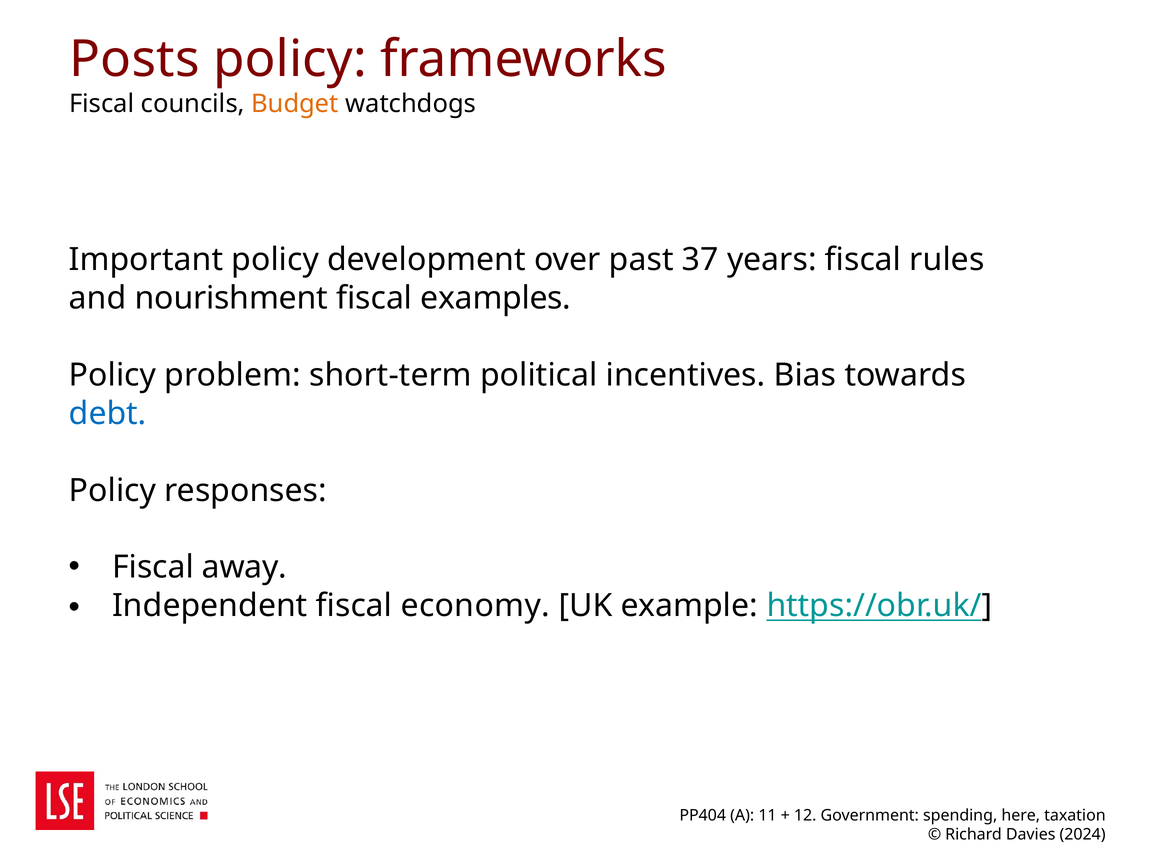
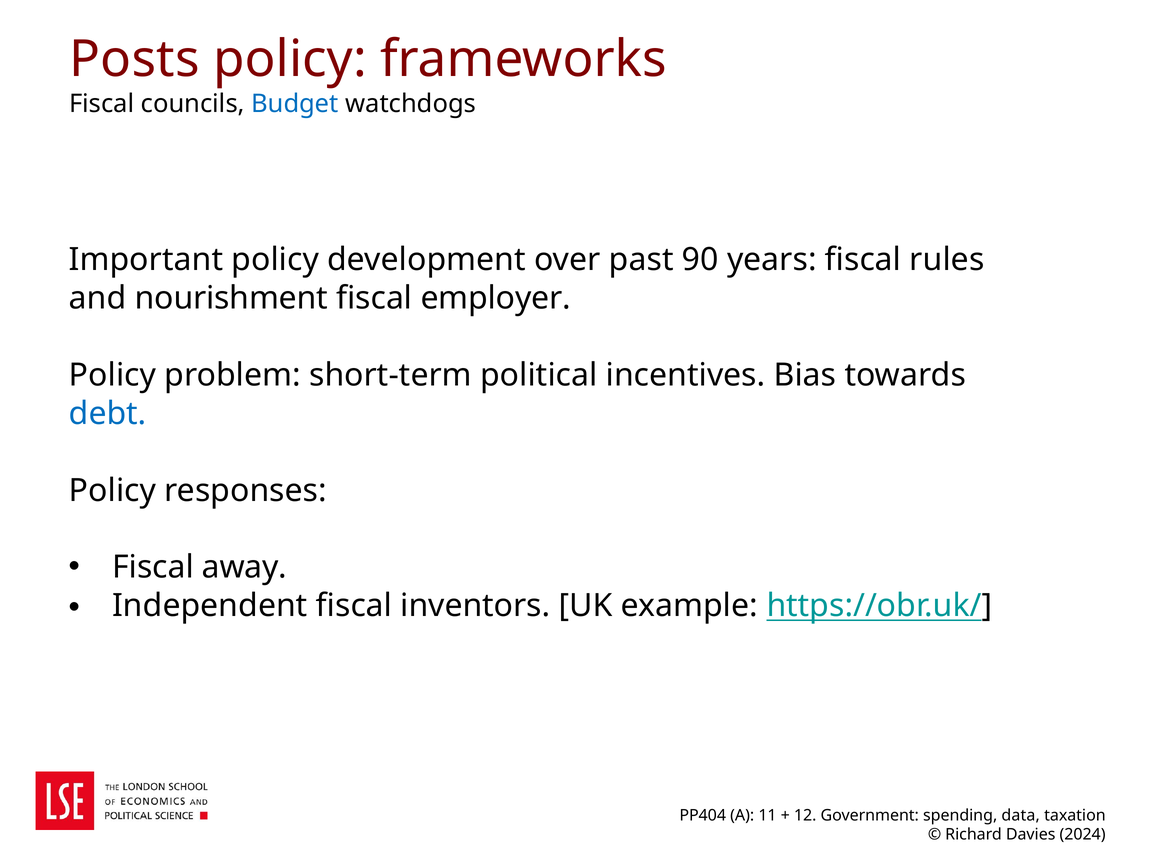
Budget colour: orange -> blue
37: 37 -> 90
examples: examples -> employer
economy: economy -> inventors
here: here -> data
